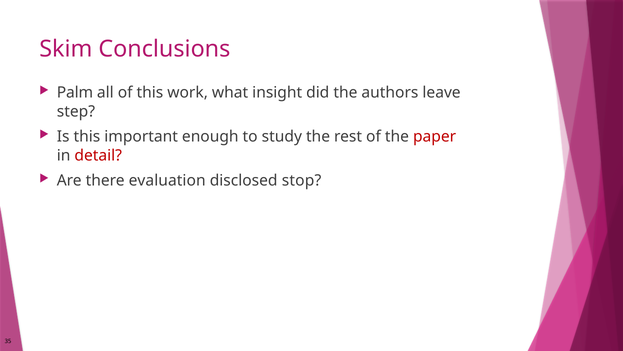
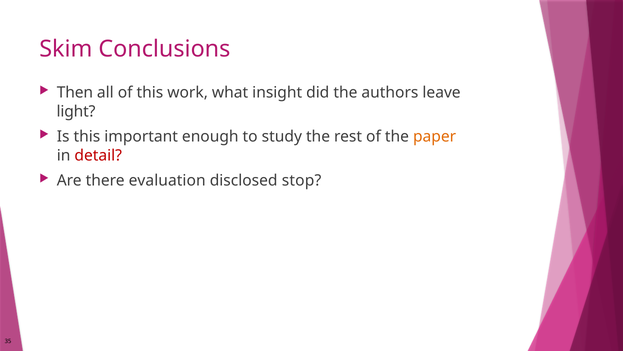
Palm: Palm -> Then
step: step -> light
paper colour: red -> orange
